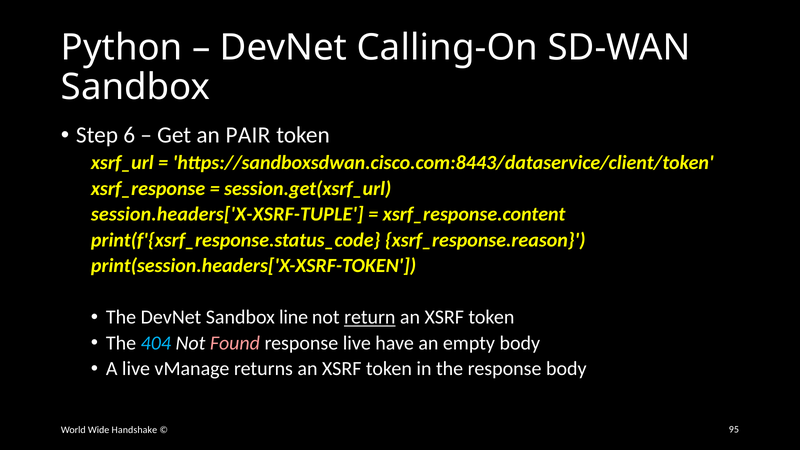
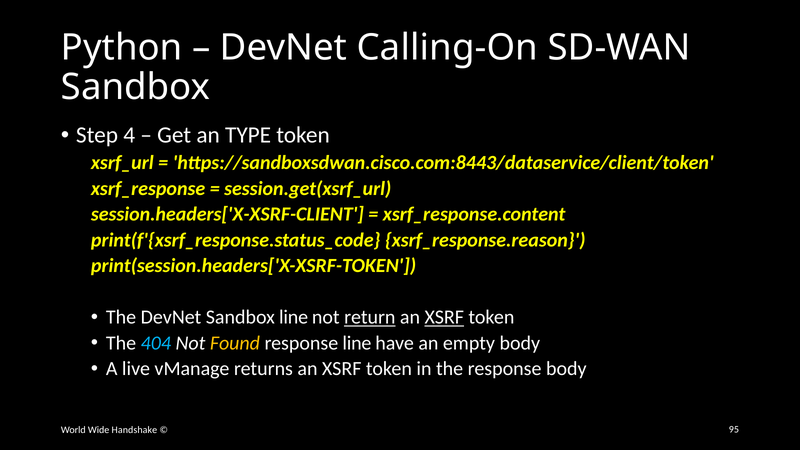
6: 6 -> 4
PAIR: PAIR -> TYPE
session.headers['X-XSRF-TUPLE: session.headers['X-XSRF-TUPLE -> session.headers['X-XSRF-CLIENT
XSRF at (444, 317) underline: none -> present
Found colour: pink -> yellow
response live: live -> line
